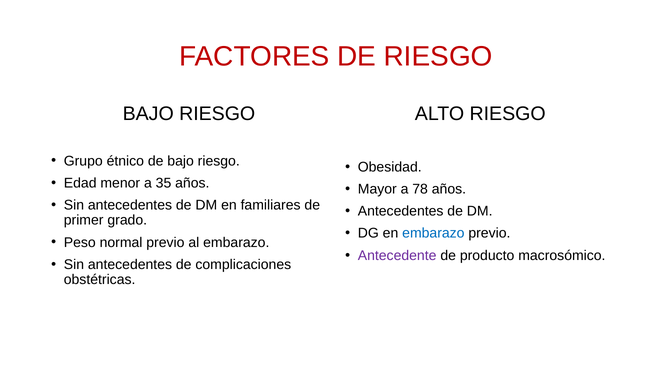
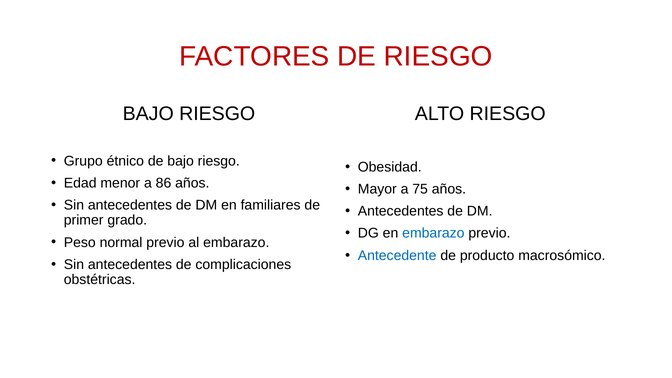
35: 35 -> 86
78: 78 -> 75
Antecedente colour: purple -> blue
